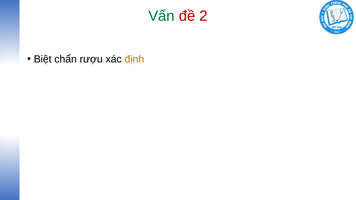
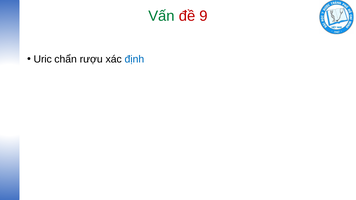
2: 2 -> 9
Biệt: Biệt -> Uric
định colour: orange -> blue
